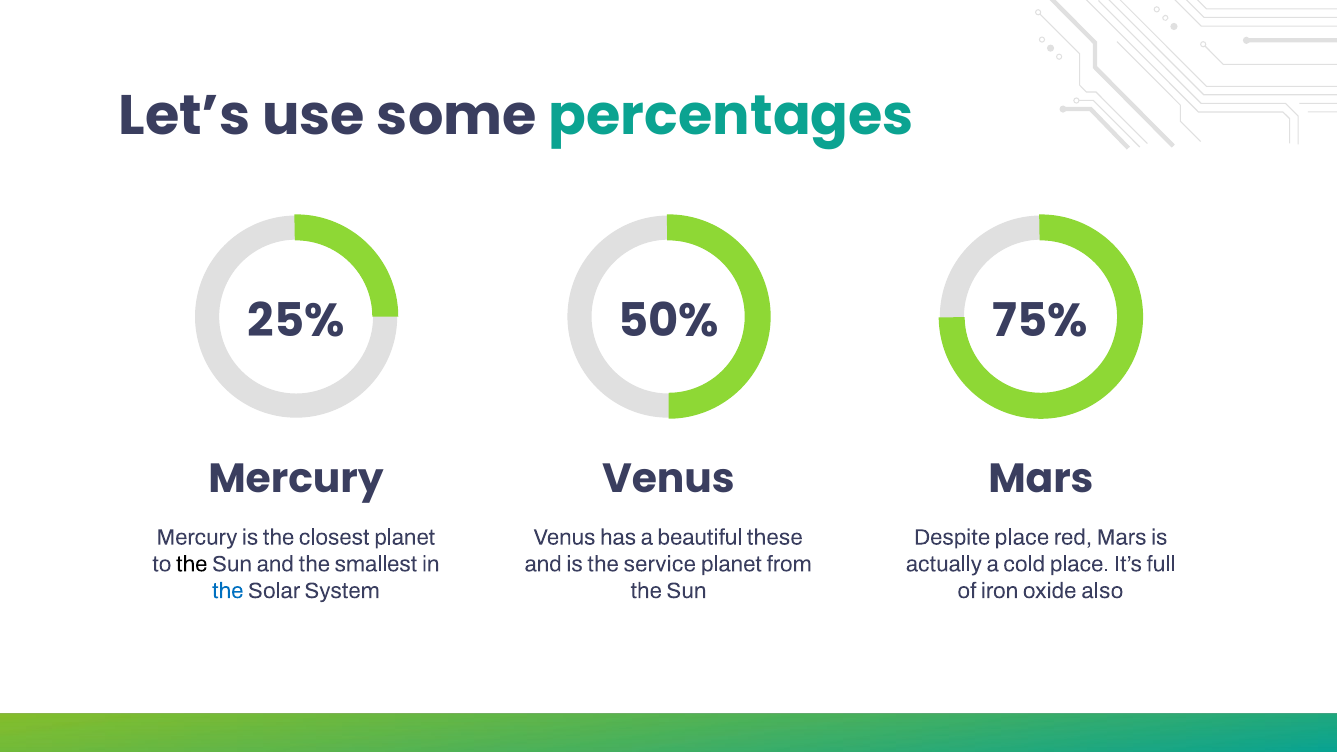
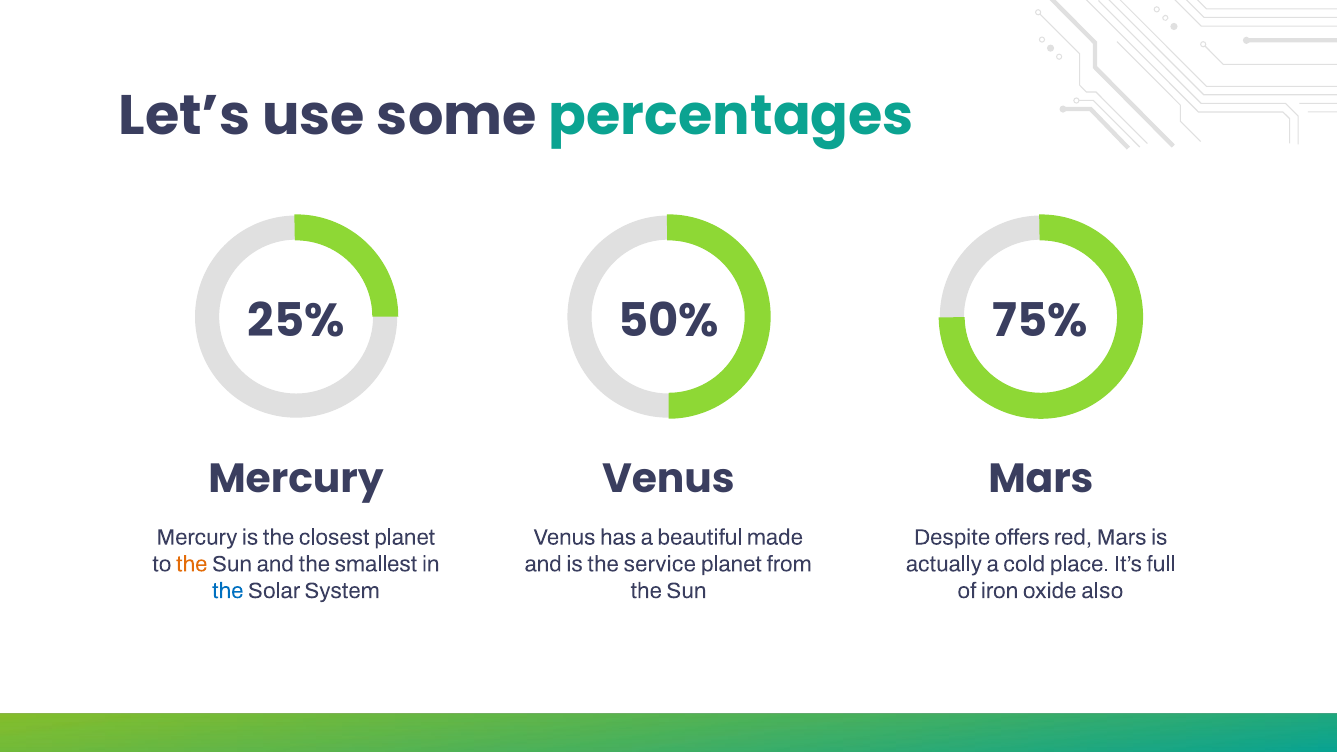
these: these -> made
Despite place: place -> offers
the at (192, 564) colour: black -> orange
